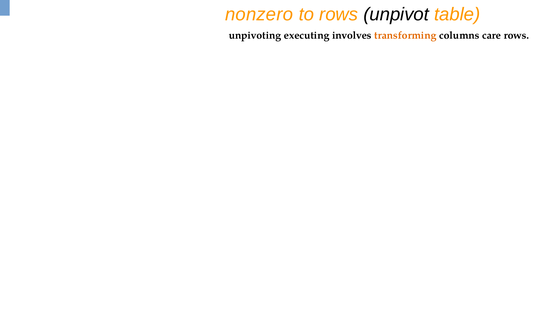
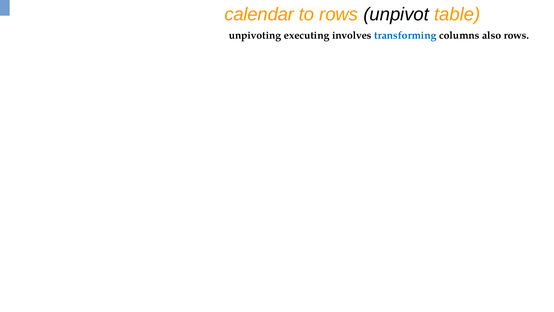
nonzero: nonzero -> calendar
transforming colour: orange -> blue
care: care -> also
